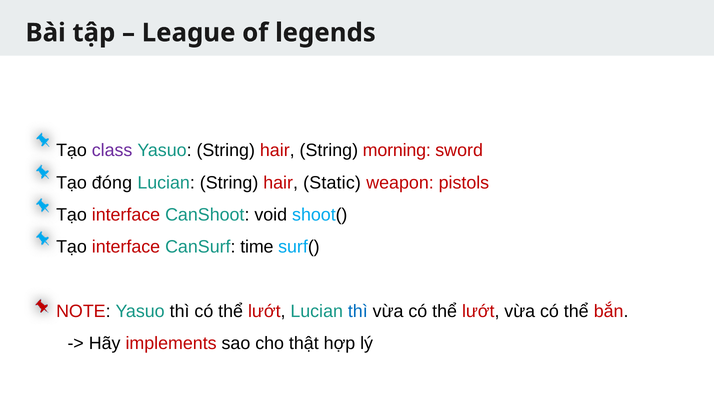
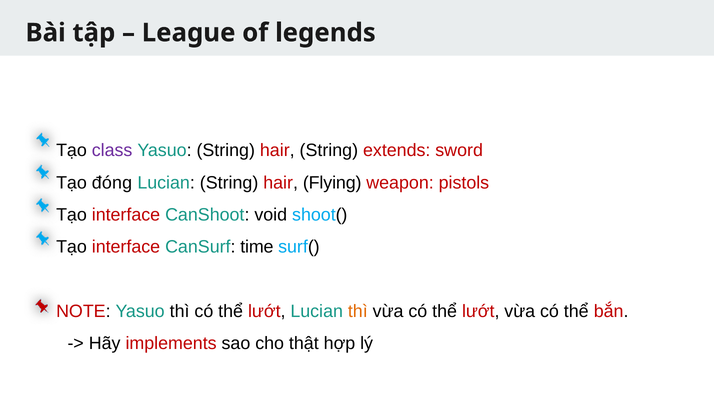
morning: morning -> extends
Static: Static -> Flying
thì at (358, 311) colour: blue -> orange
